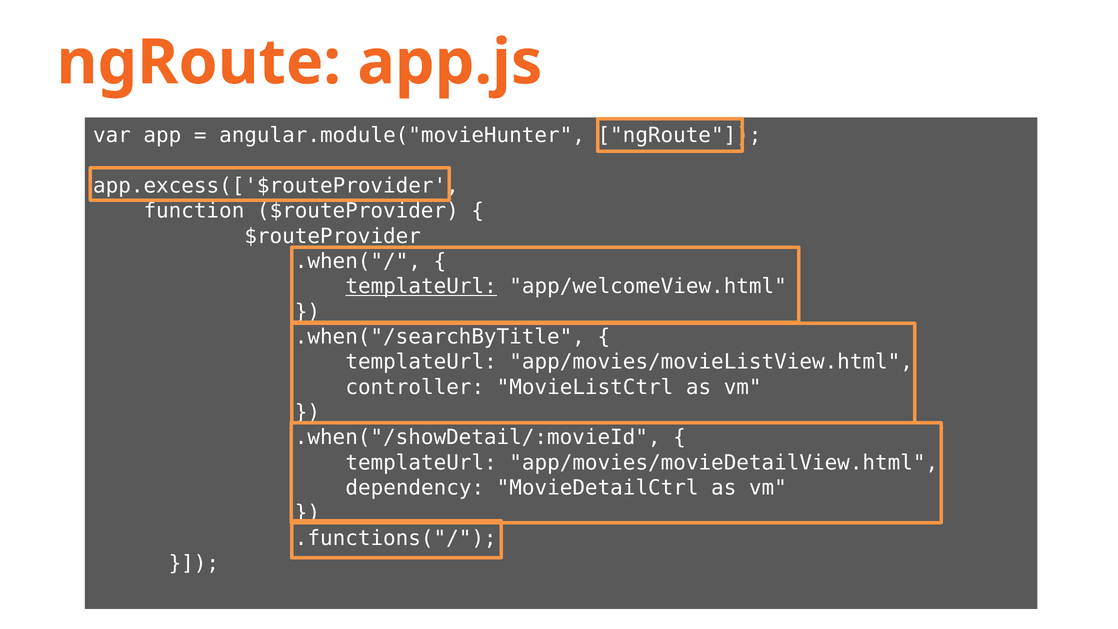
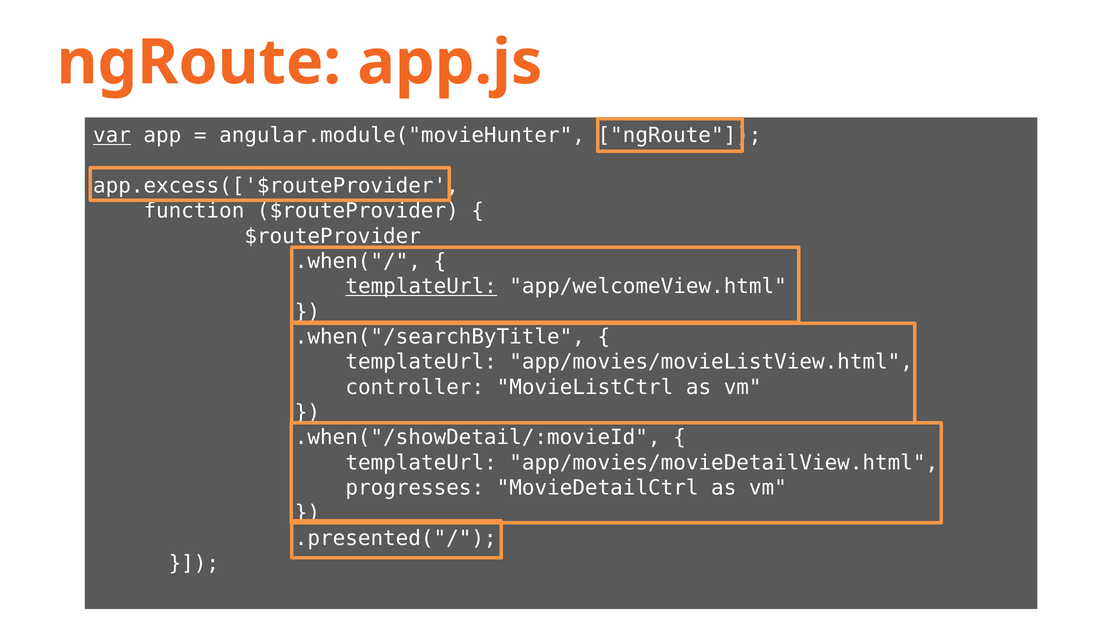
var underline: none -> present
dependency: dependency -> progresses
.functions("/: .functions("/ -> .presented("/
